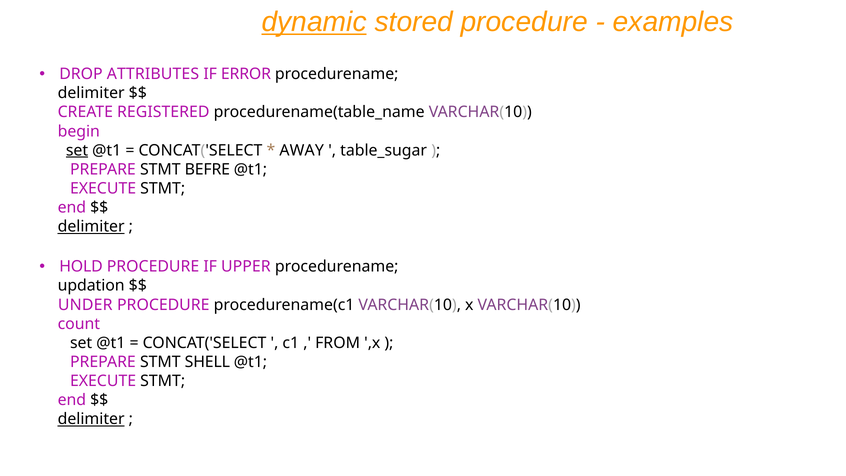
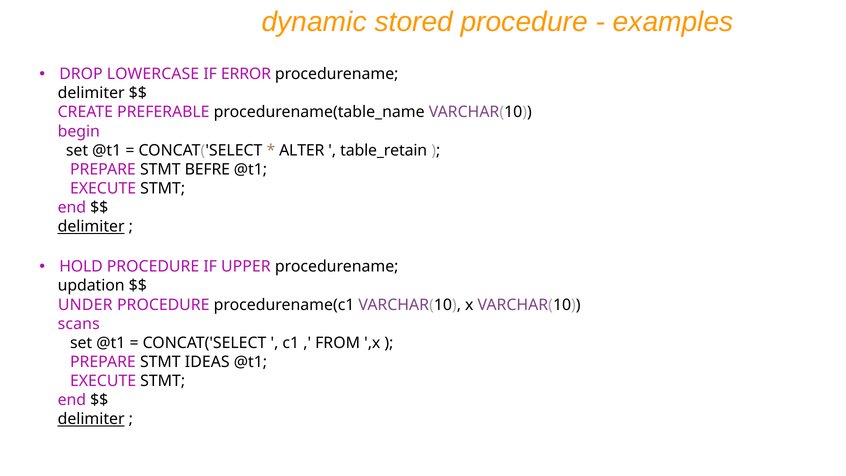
dynamic underline: present -> none
ATTRIBUTES: ATTRIBUTES -> LOWERCASE
REGISTERED: REGISTERED -> PREFERABLE
set at (77, 150) underline: present -> none
AWAY: AWAY -> ALTER
table_sugar: table_sugar -> table_retain
count: count -> scans
SHELL: SHELL -> IDEAS
